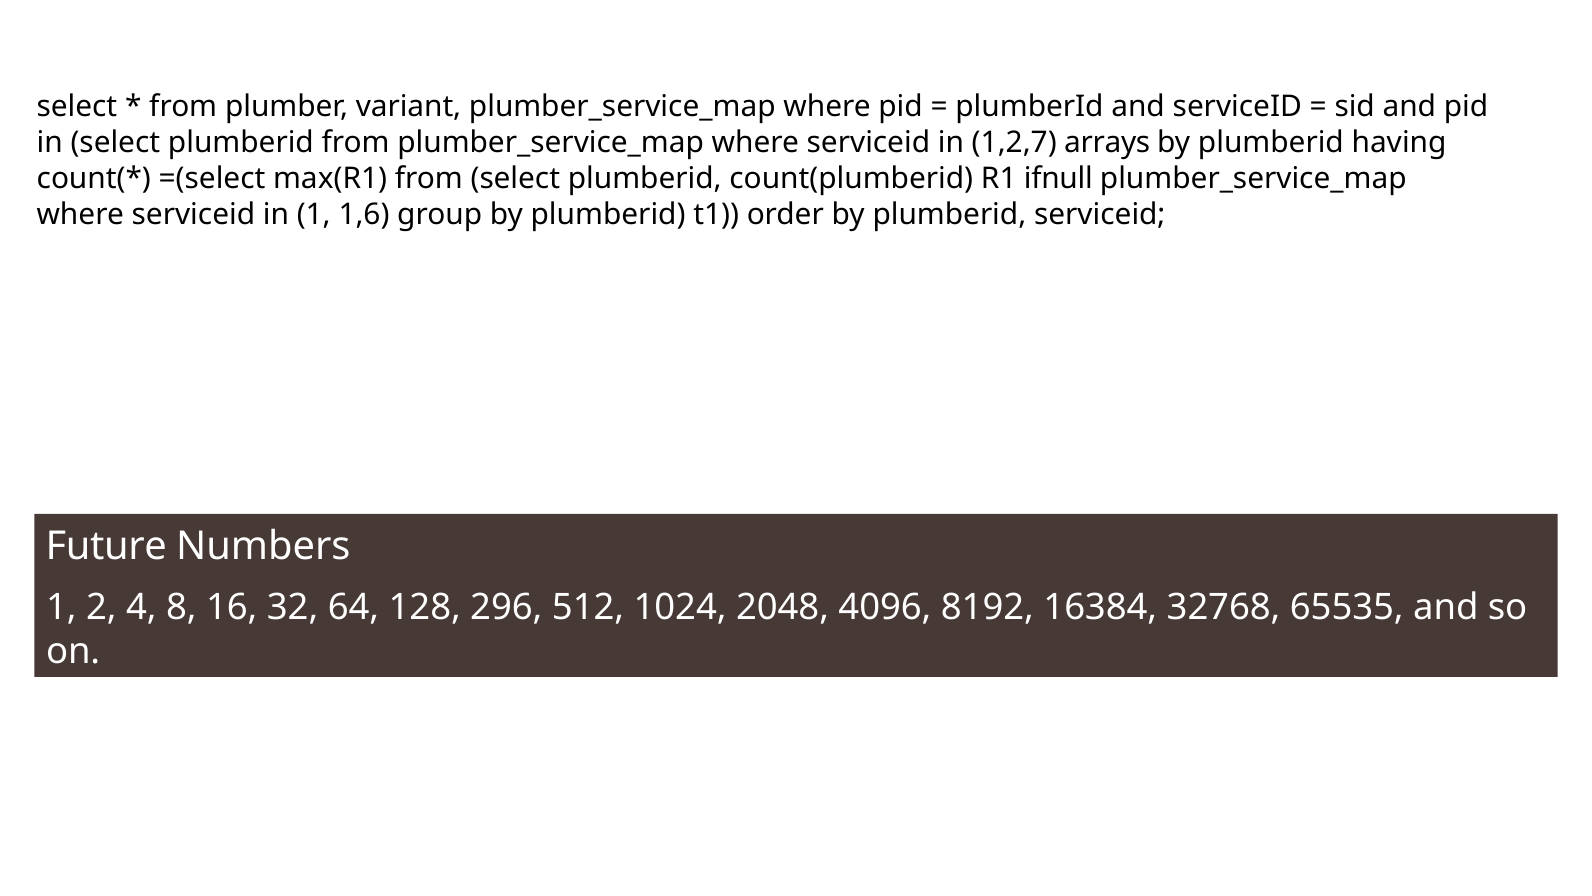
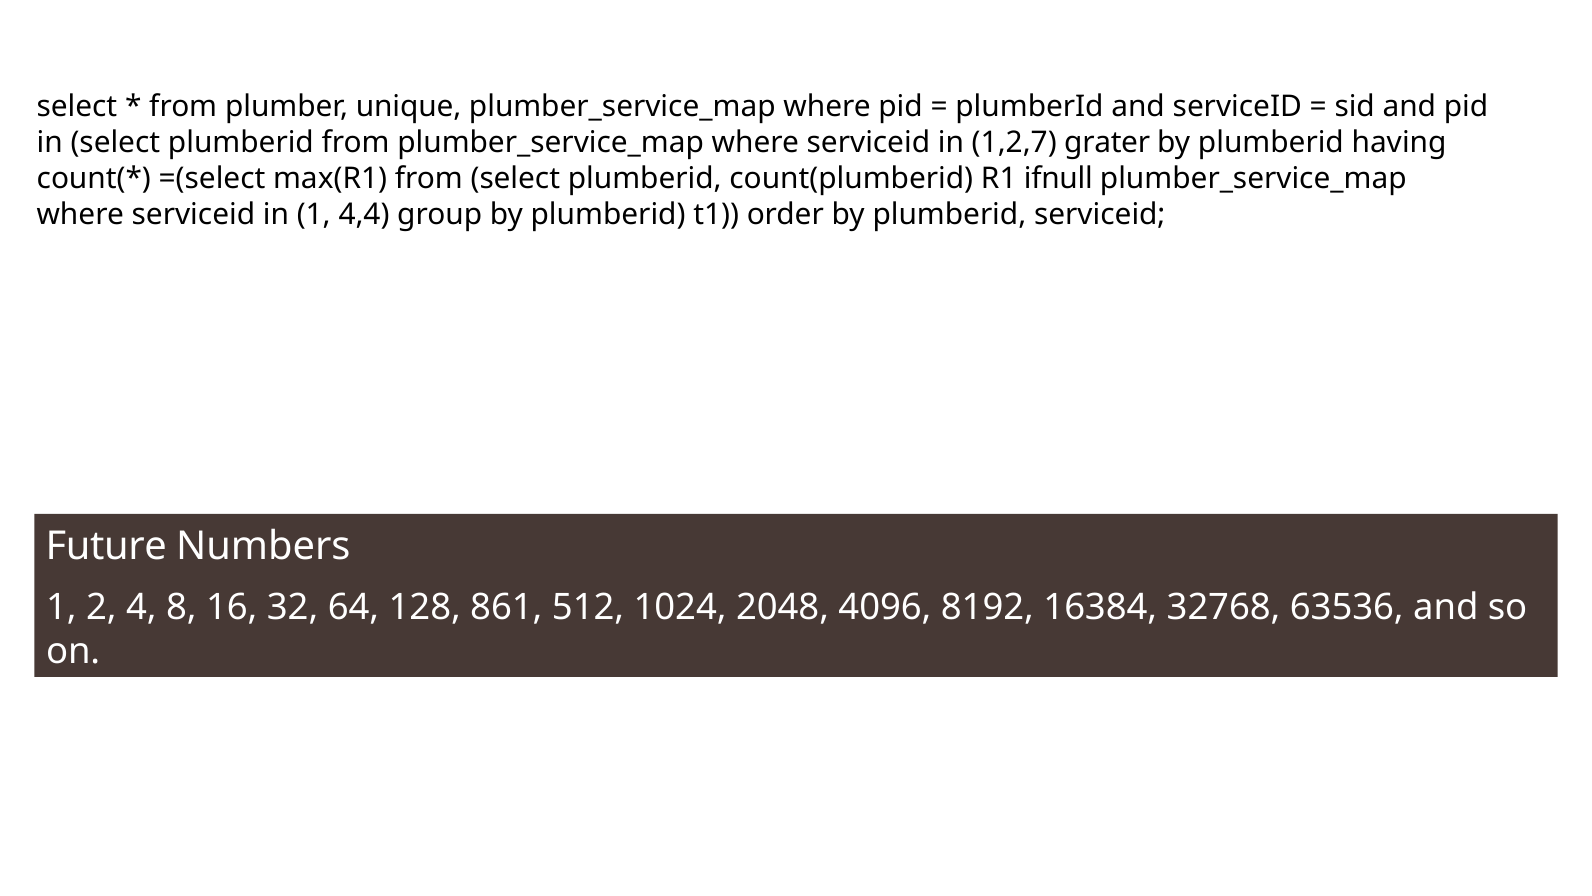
variant: variant -> unique
arrays: arrays -> grater
1,6: 1,6 -> 4,4
296: 296 -> 861
65535: 65535 -> 63536
